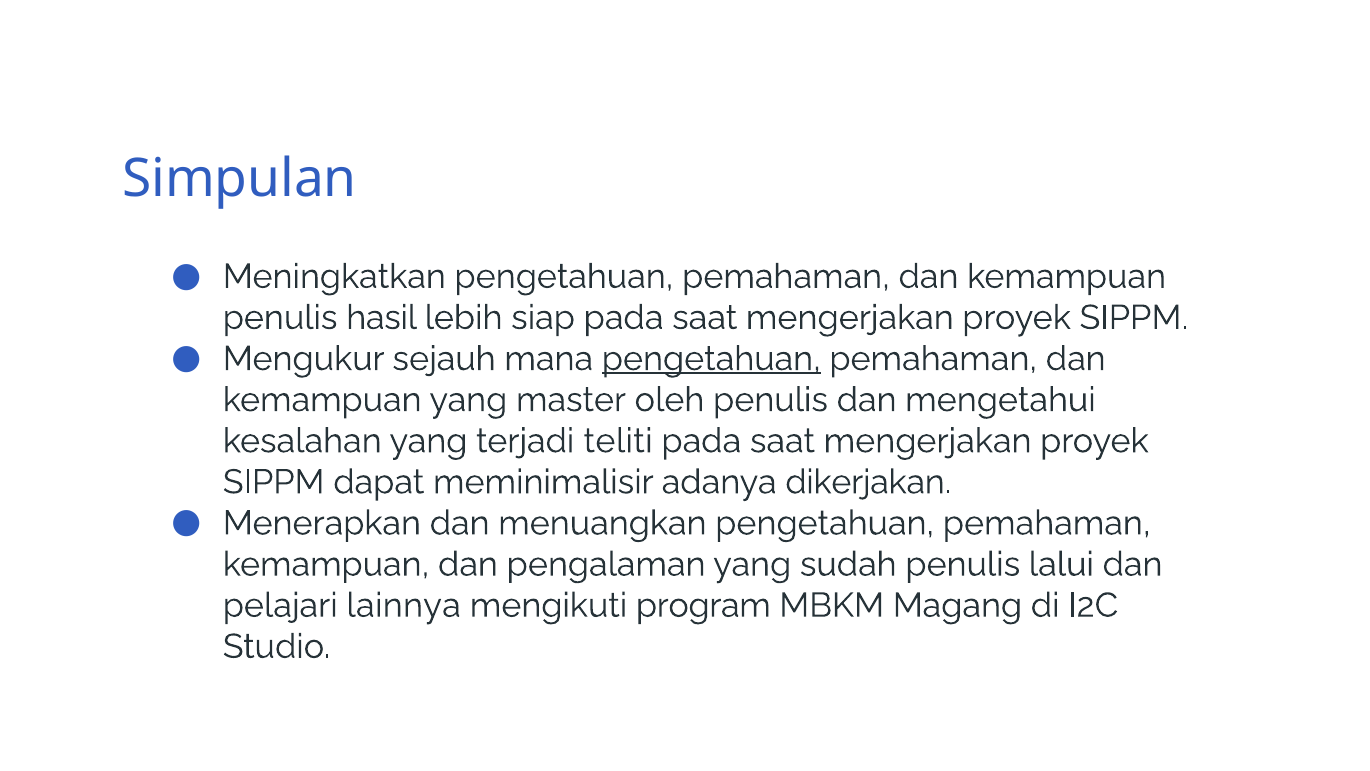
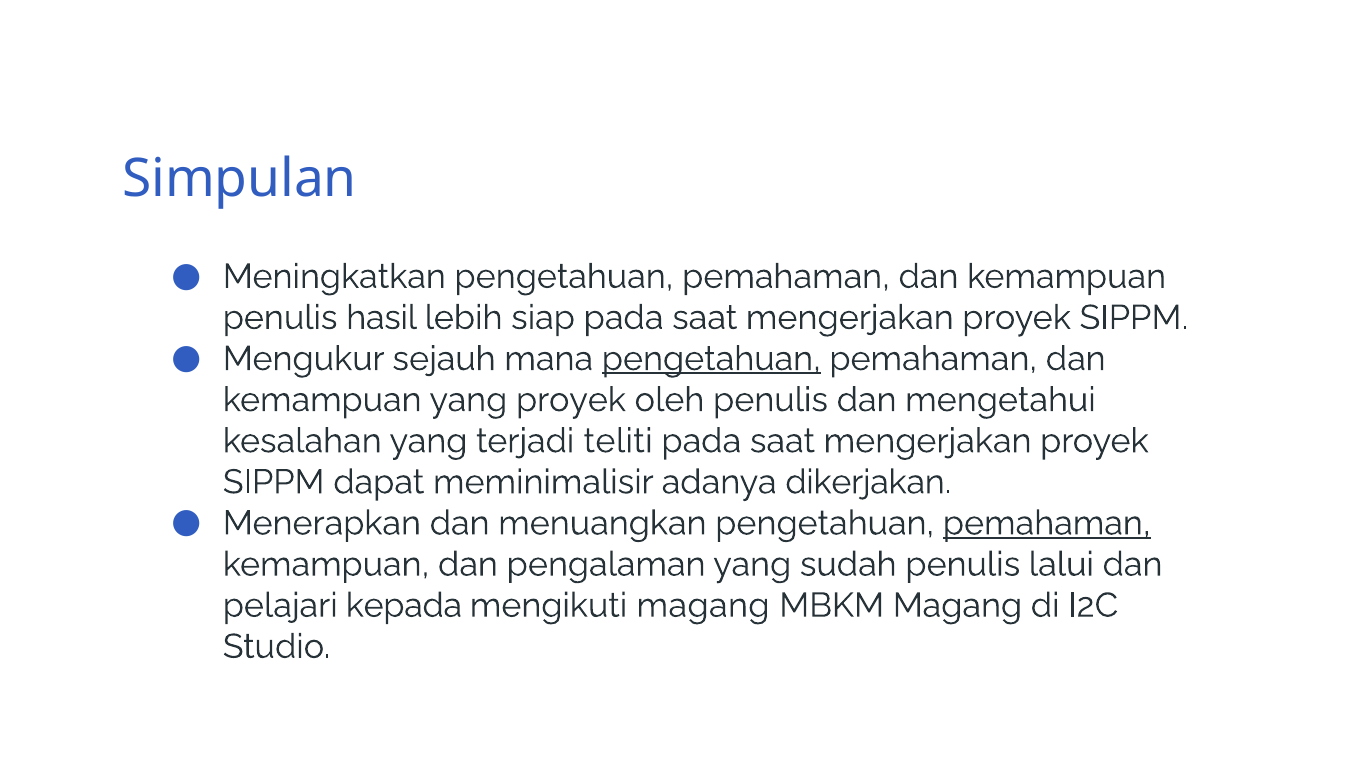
yang master: master -> proyek
pemahaman at (1047, 523) underline: none -> present
lainnya: lainnya -> kepada
mengikuti program: program -> magang
